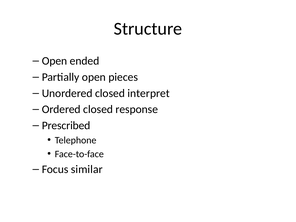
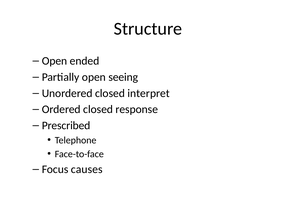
pieces: pieces -> seeing
similar: similar -> causes
